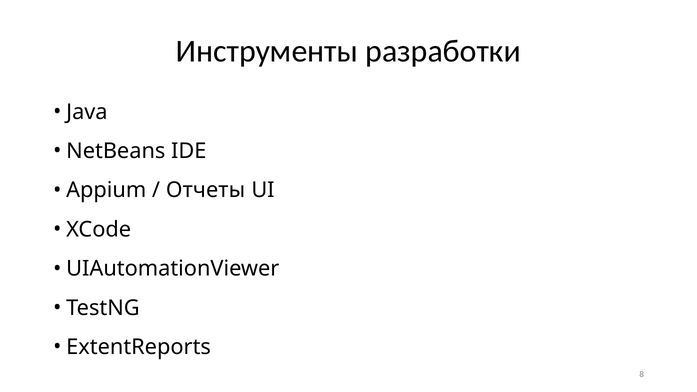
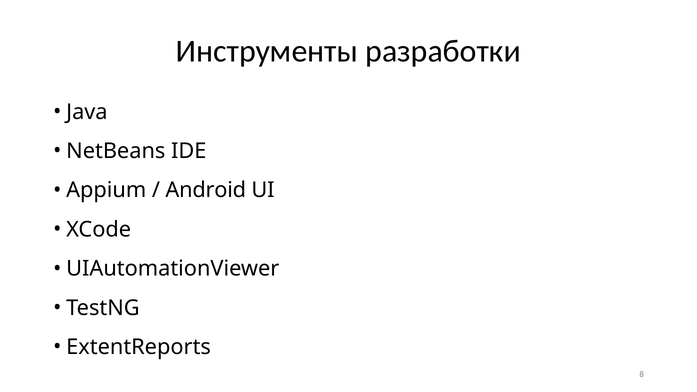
Отчеты: Отчеты -> Android
